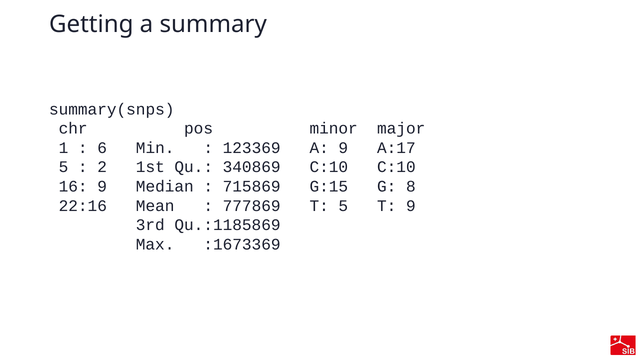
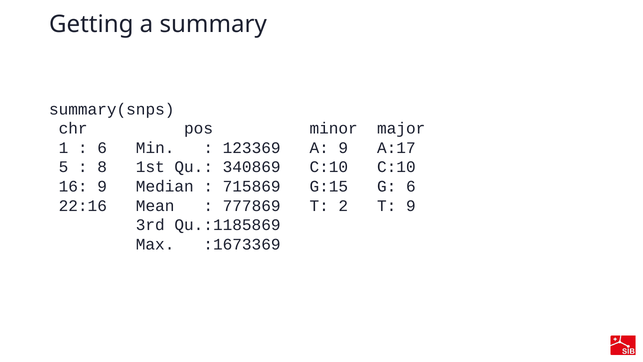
2: 2 -> 8
G 8: 8 -> 6
T 5: 5 -> 2
